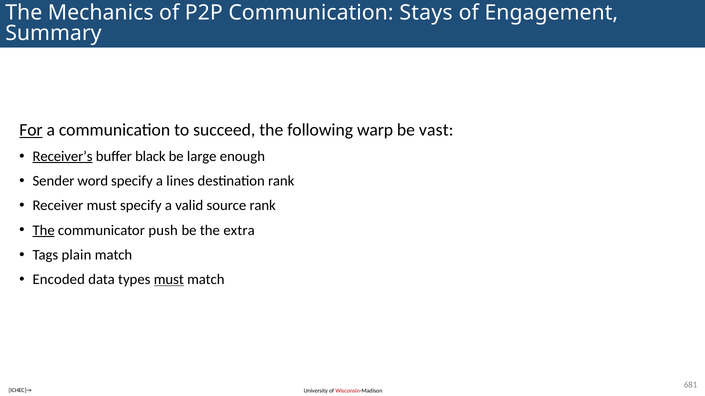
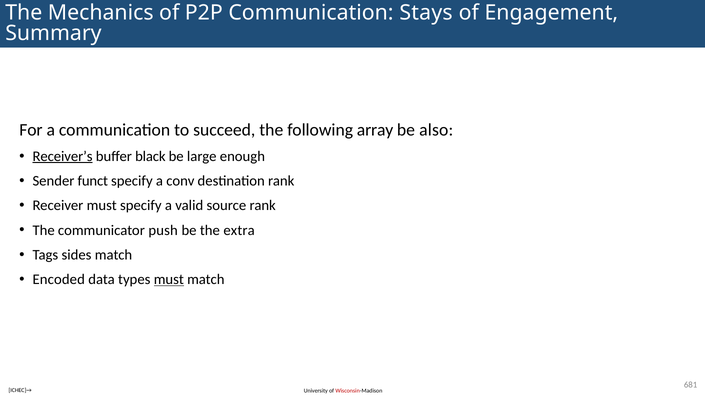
For underline: present -> none
warp: warp -> array
vast: vast -> also
word: word -> funct
lines: lines -> conv
The at (44, 231) underline: present -> none
plain: plain -> sides
